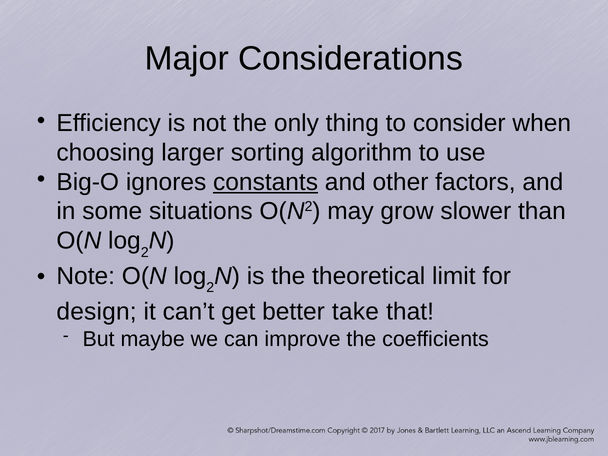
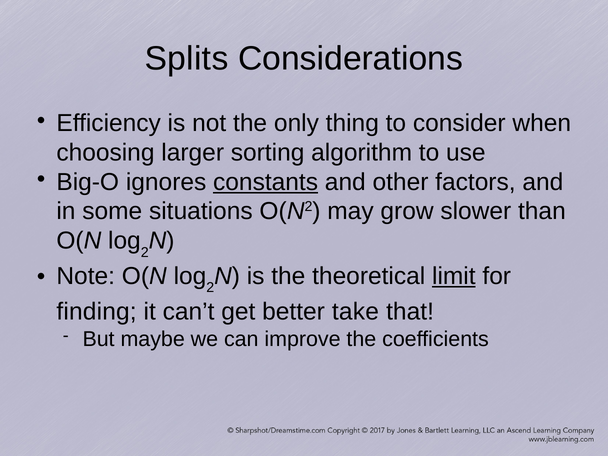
Major: Major -> Splits
limit underline: none -> present
design: design -> finding
